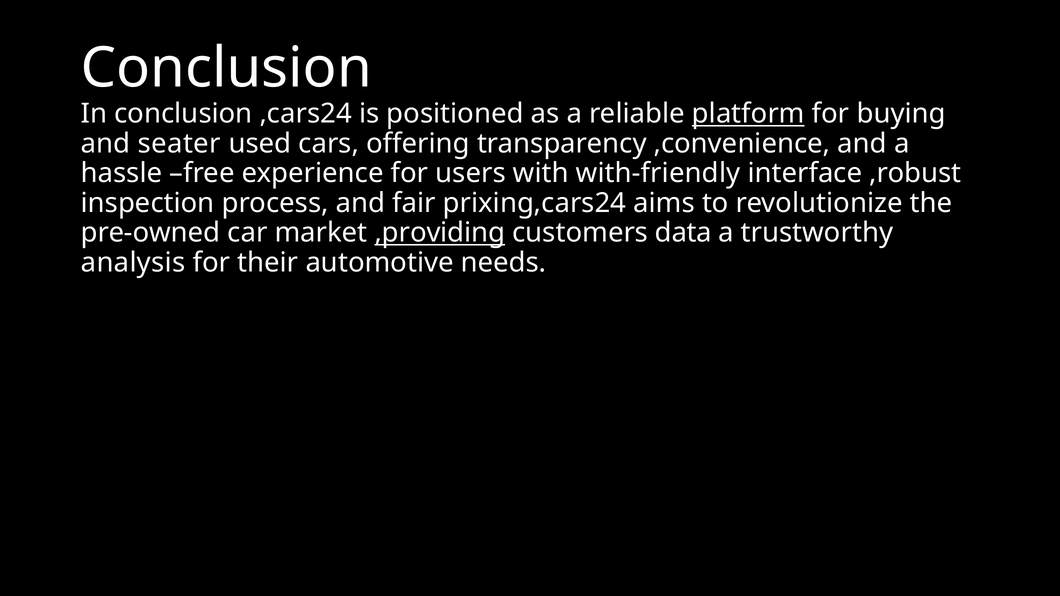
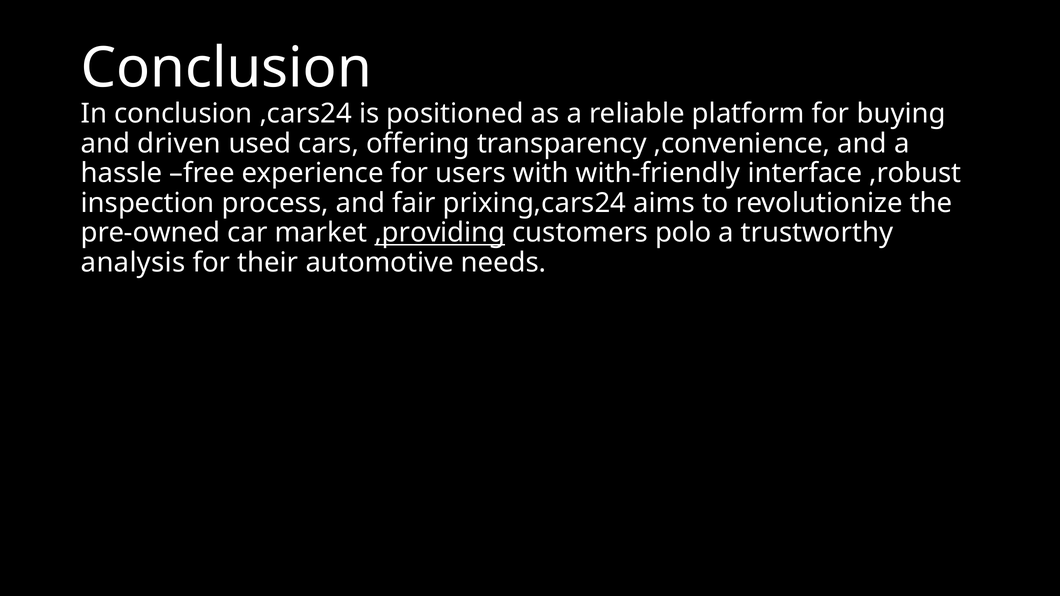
platform underline: present -> none
seater: seater -> driven
data: data -> polo
